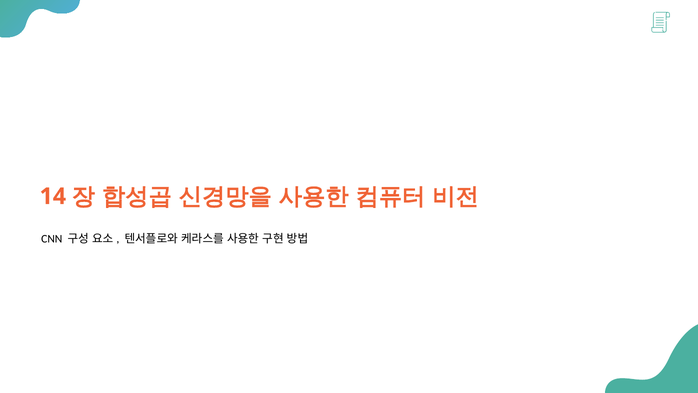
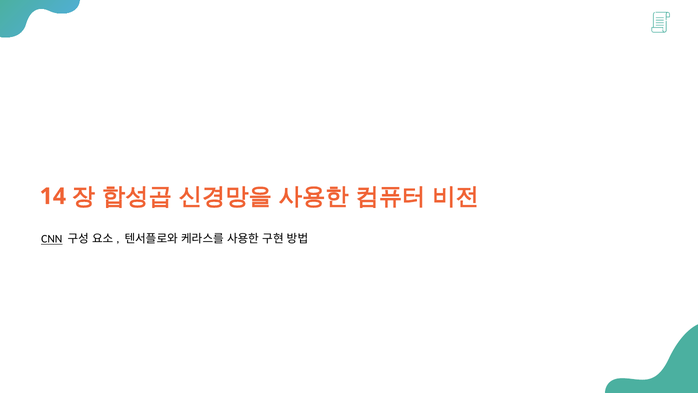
CNN underline: none -> present
